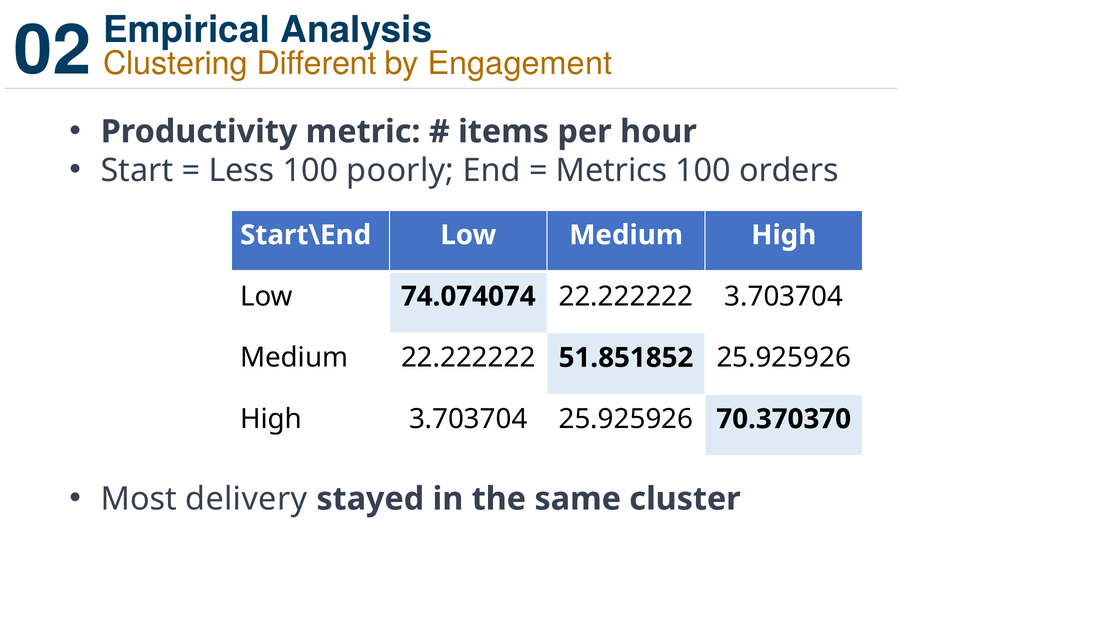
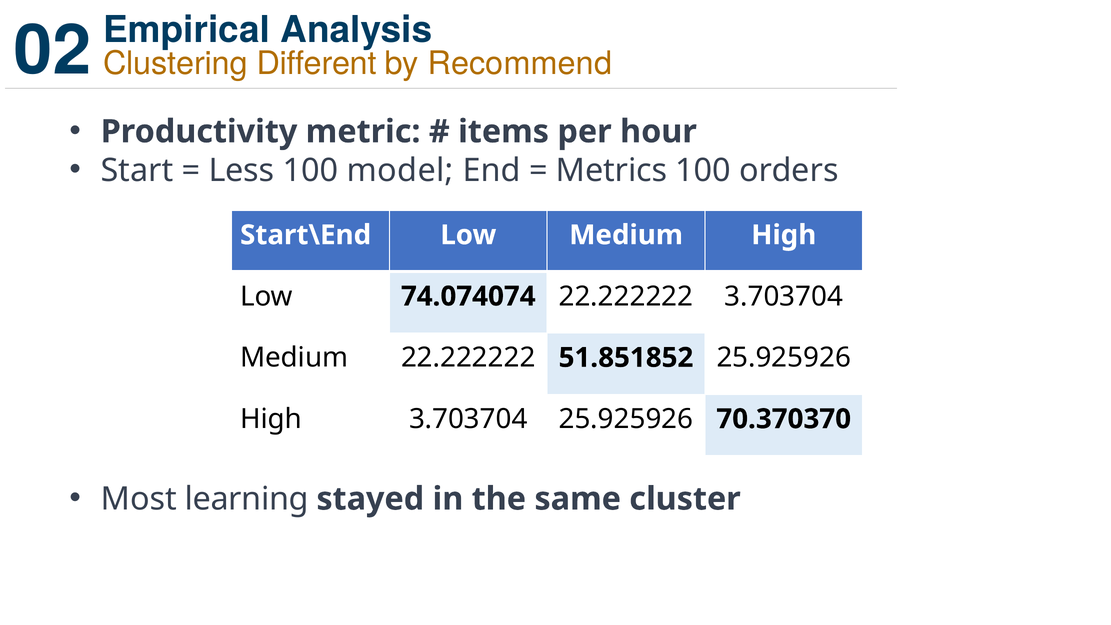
Engagement: Engagement -> Recommend
poorly: poorly -> model
delivery: delivery -> learning
